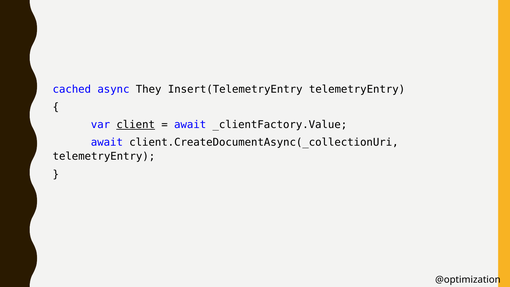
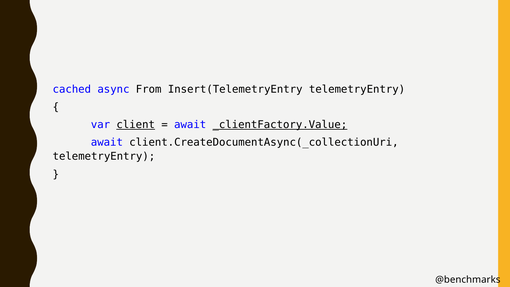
They: They -> From
_clientFactory.Value underline: none -> present
@optimization: @optimization -> @benchmarks
